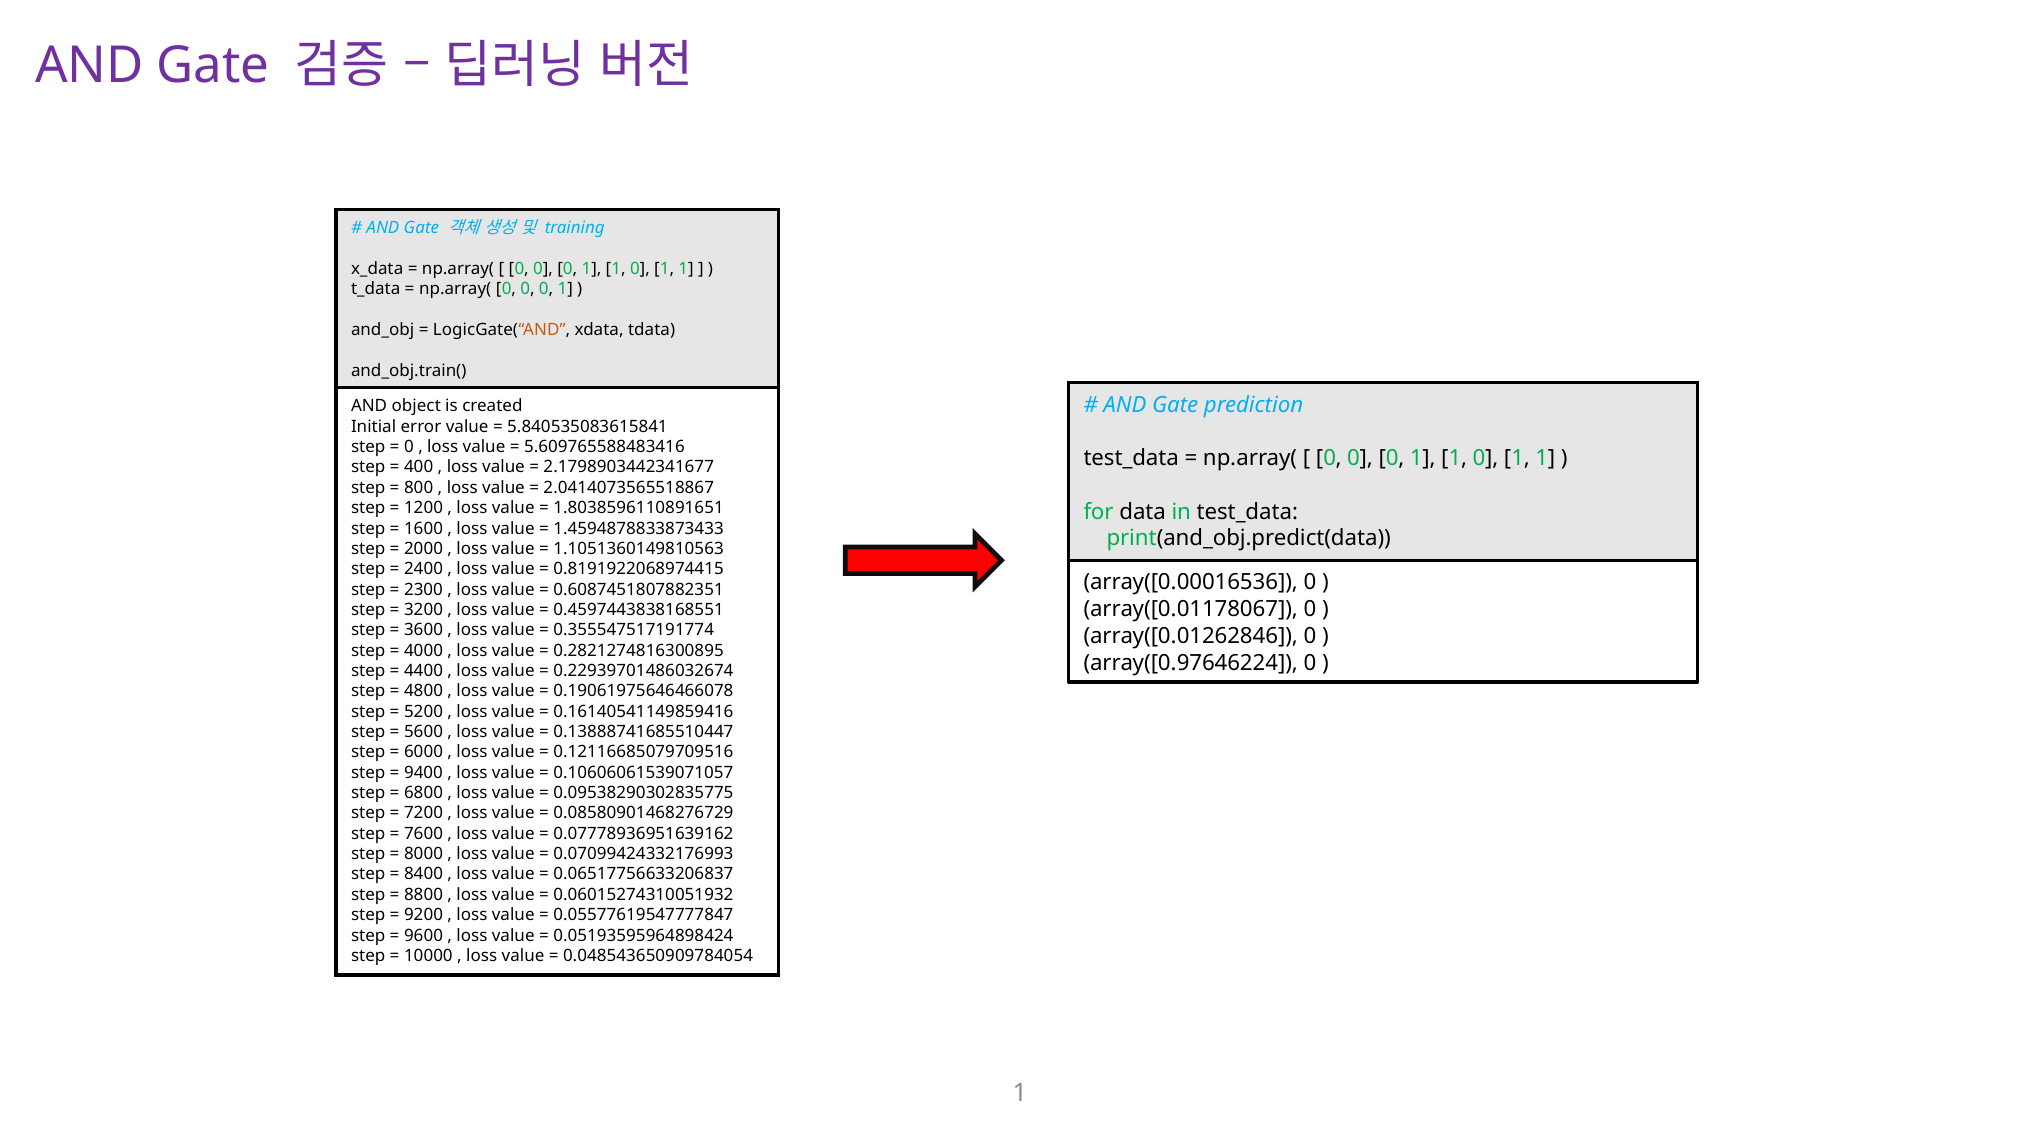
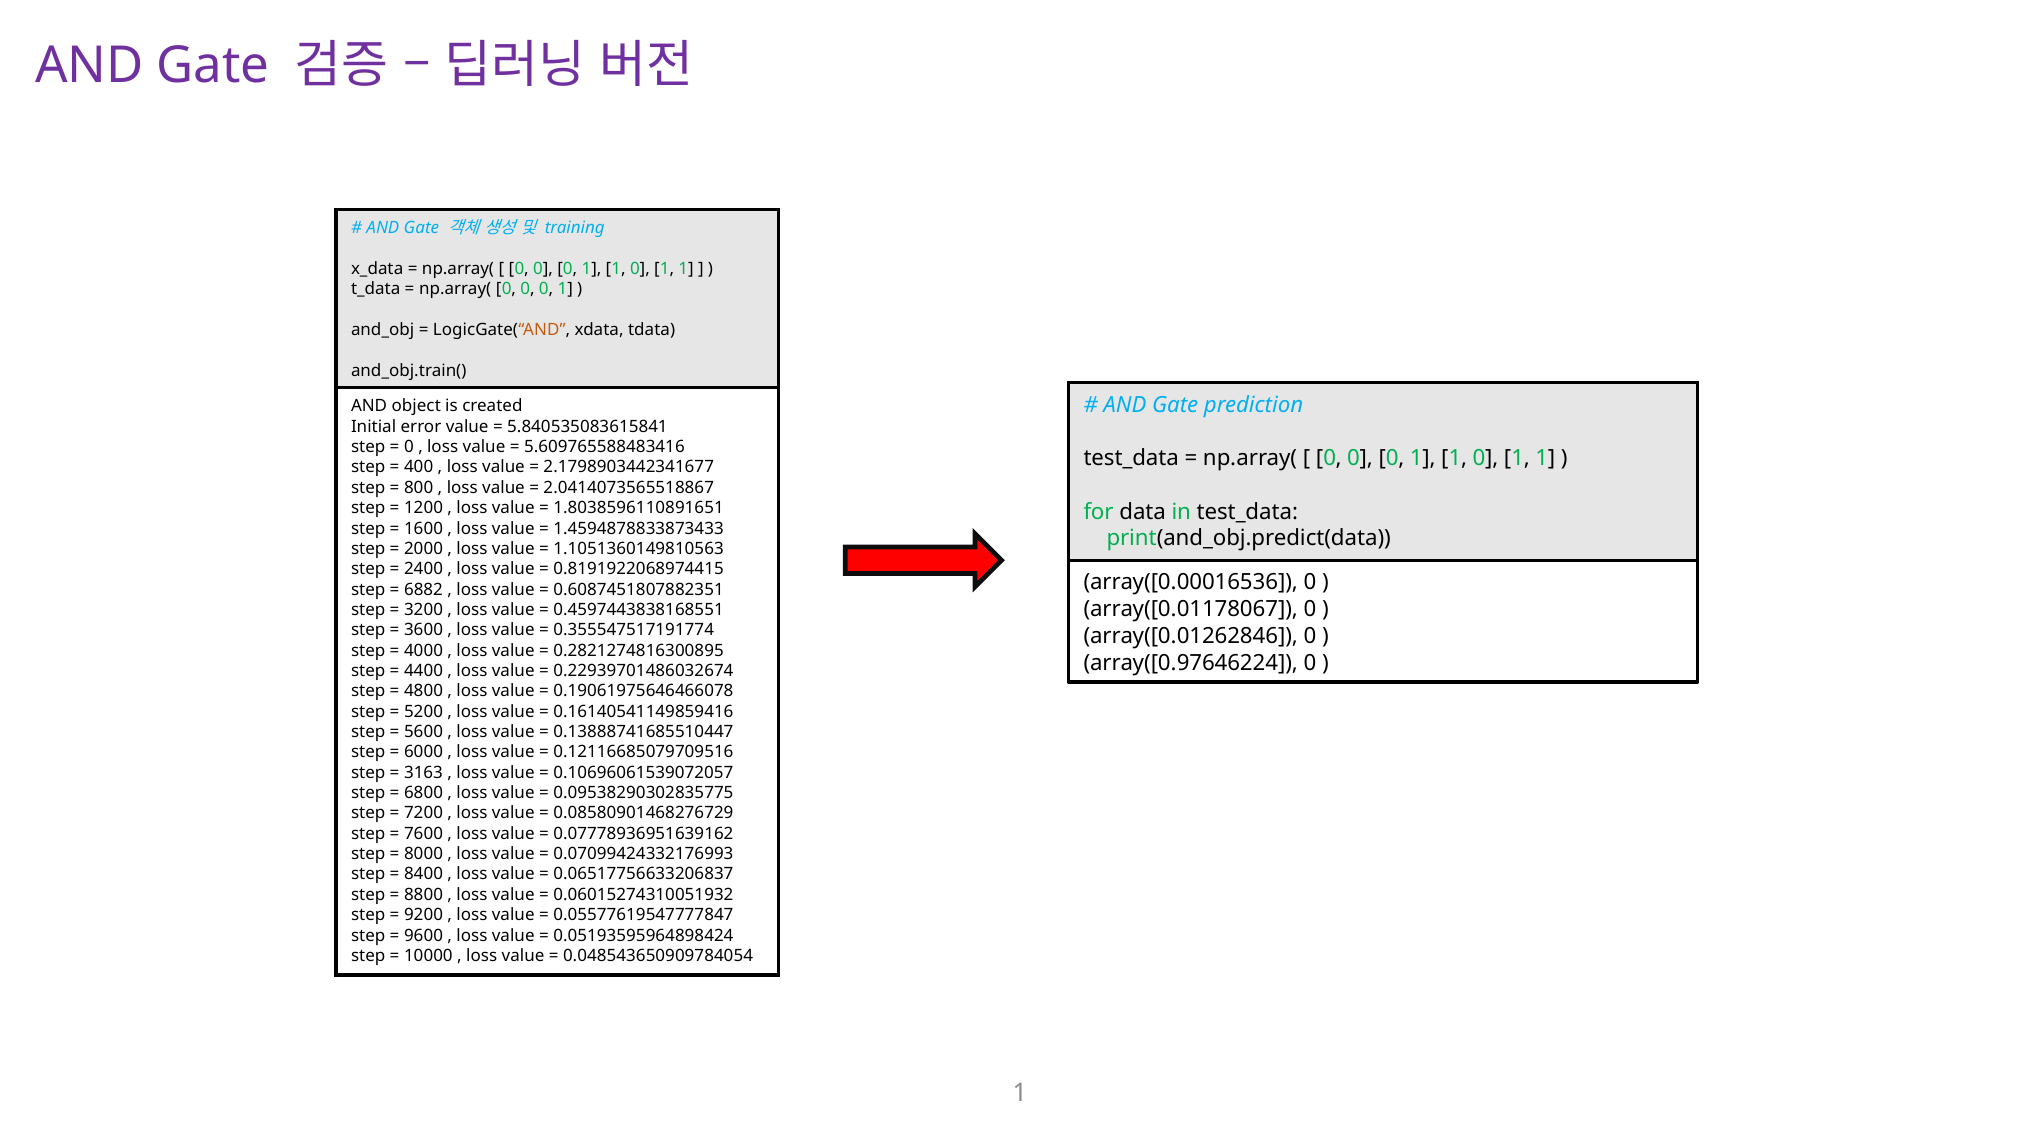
2300: 2300 -> 6882
9400: 9400 -> 3163
0.10606061539071057: 0.10606061539071057 -> 0.10696061539072057
